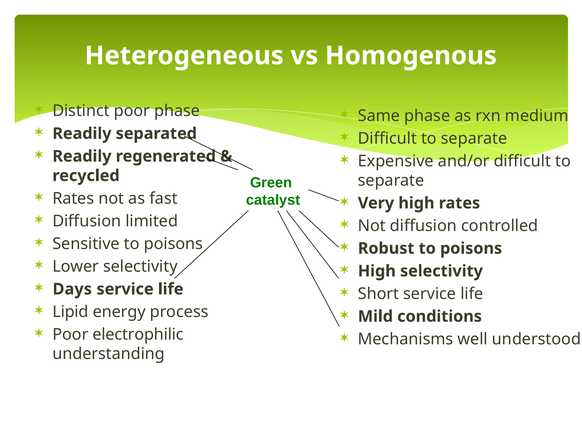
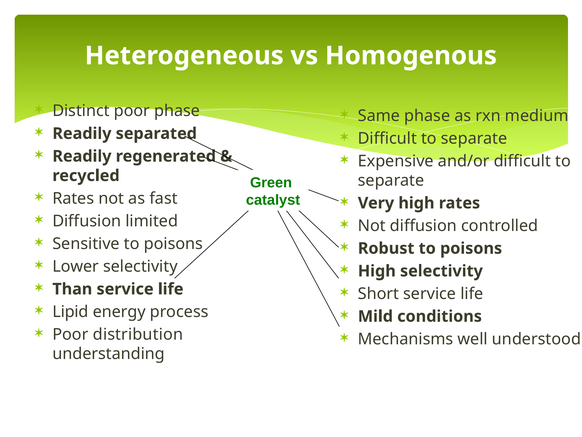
Days: Days -> Than
electrophilic: electrophilic -> distribution
